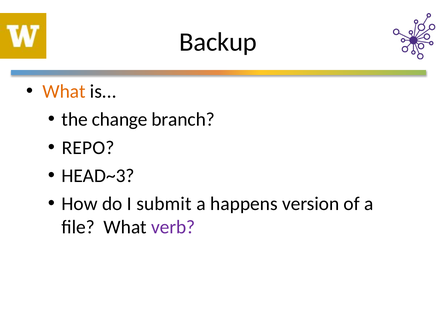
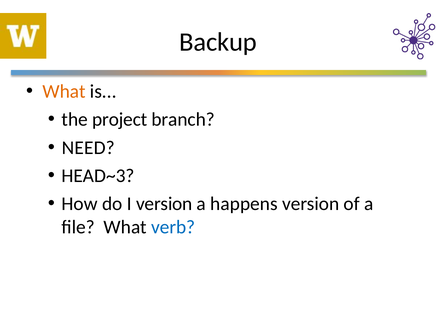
change: change -> project
REPO: REPO -> NEED
I submit: submit -> version
verb colour: purple -> blue
